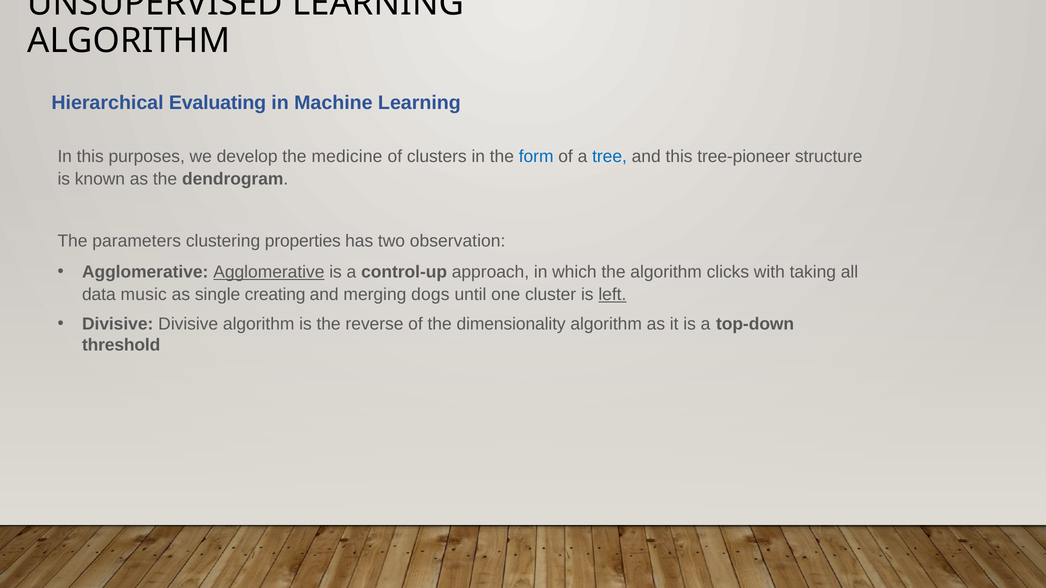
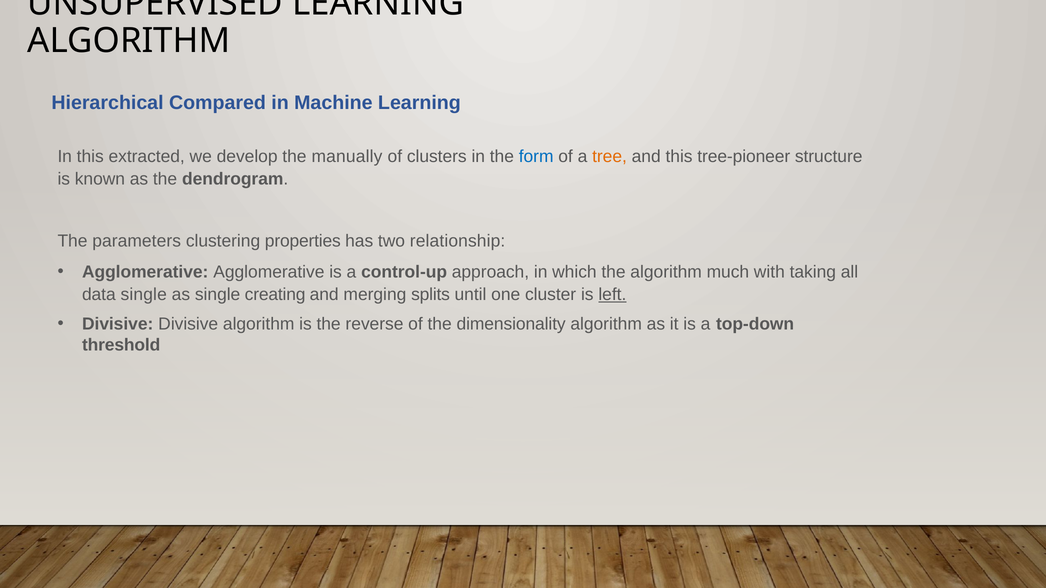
Evaluating: Evaluating -> Compared
purposes: purposes -> extracted
medicine: medicine -> manually
tree colour: blue -> orange
observation: observation -> relationship
Agglomerative at (269, 272) underline: present -> none
clicks: clicks -> much
data music: music -> single
dogs: dogs -> splits
